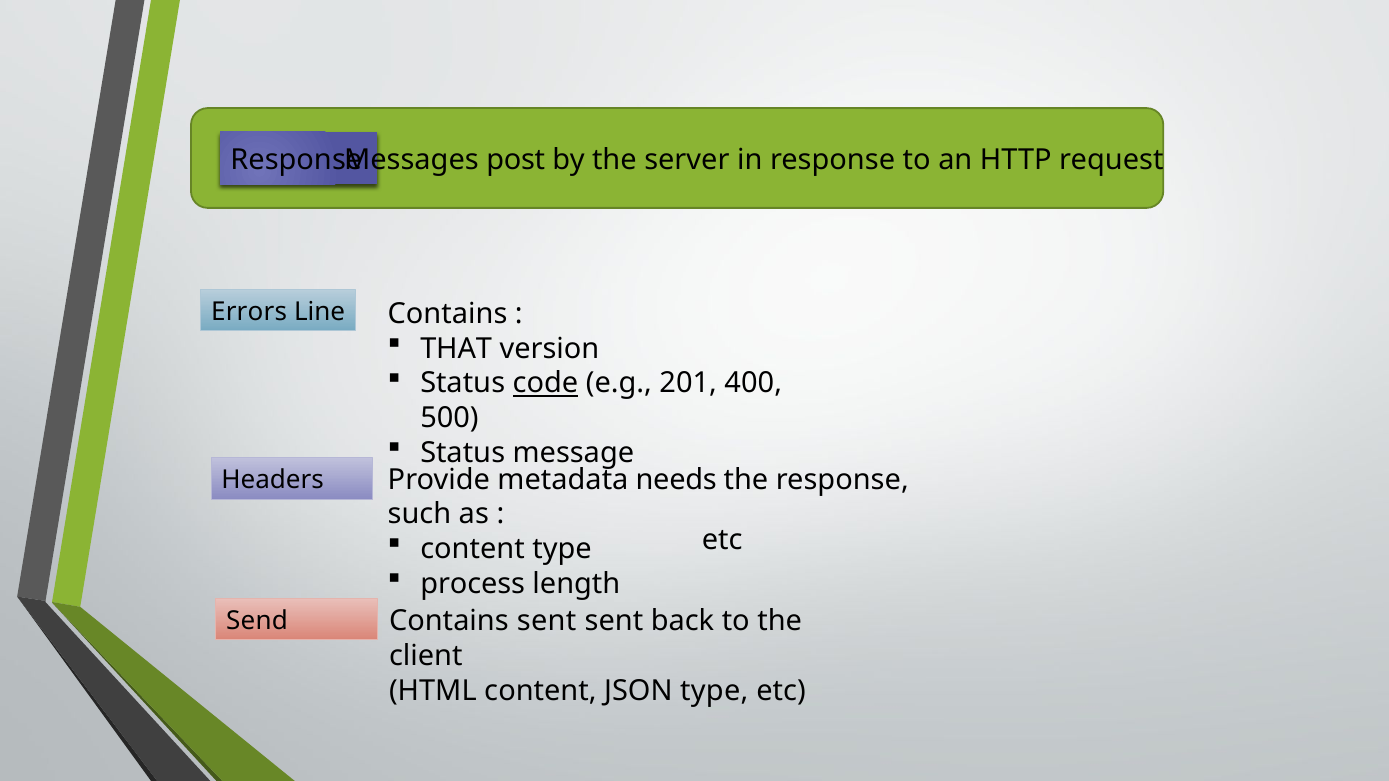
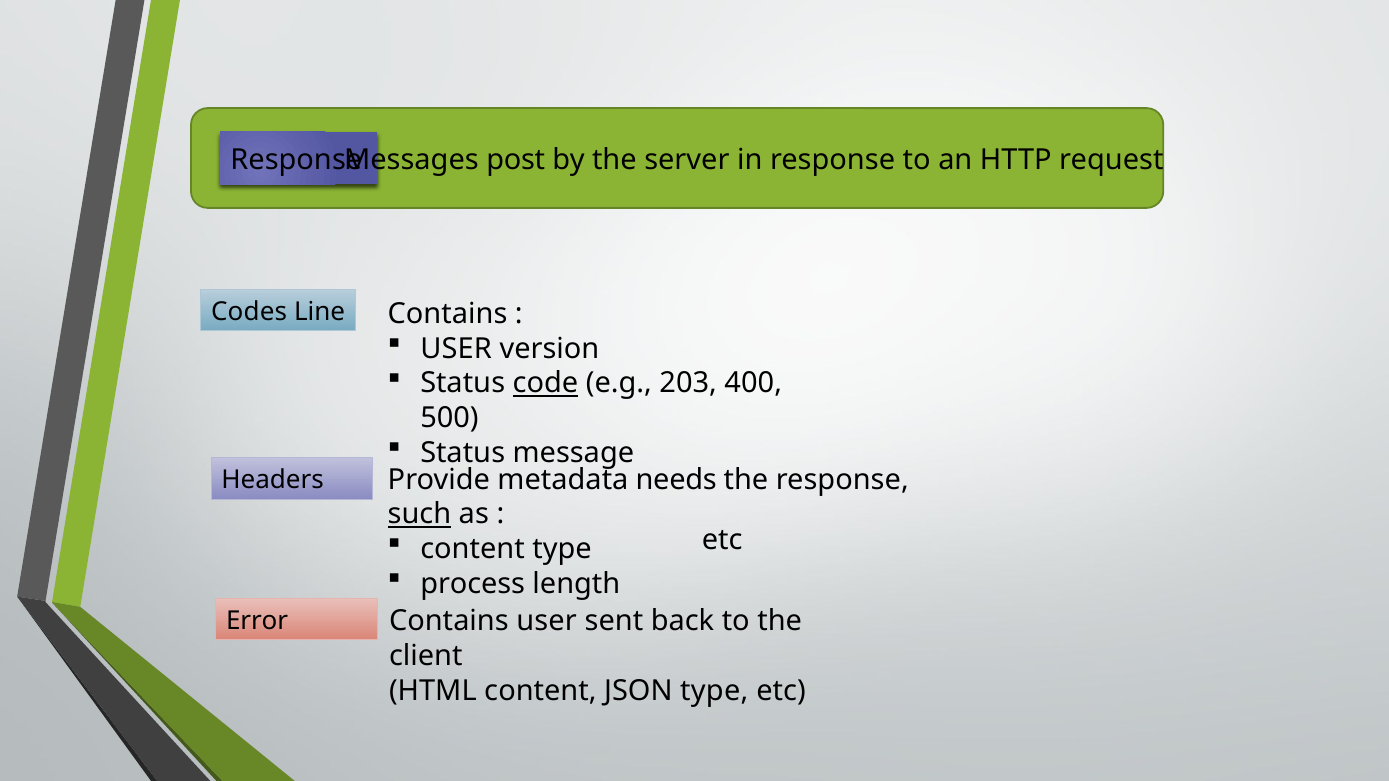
Errors: Errors -> Codes
THAT at (456, 349): THAT -> USER
201: 201 -> 203
such underline: none -> present
Contains sent: sent -> user
Send: Send -> Error
